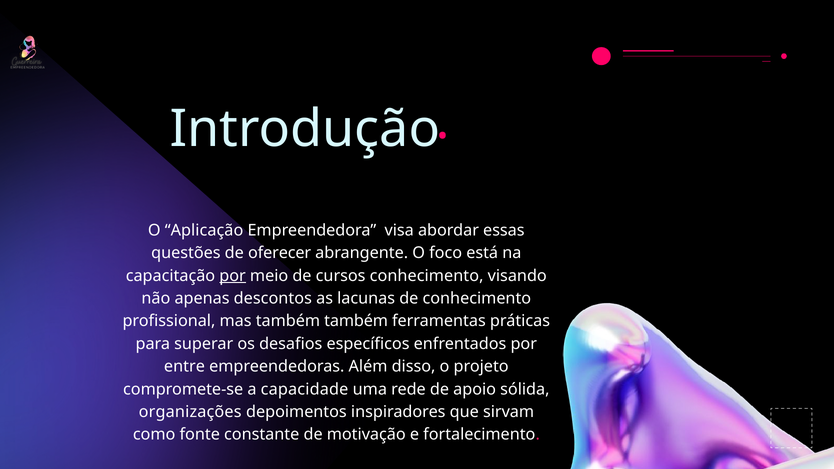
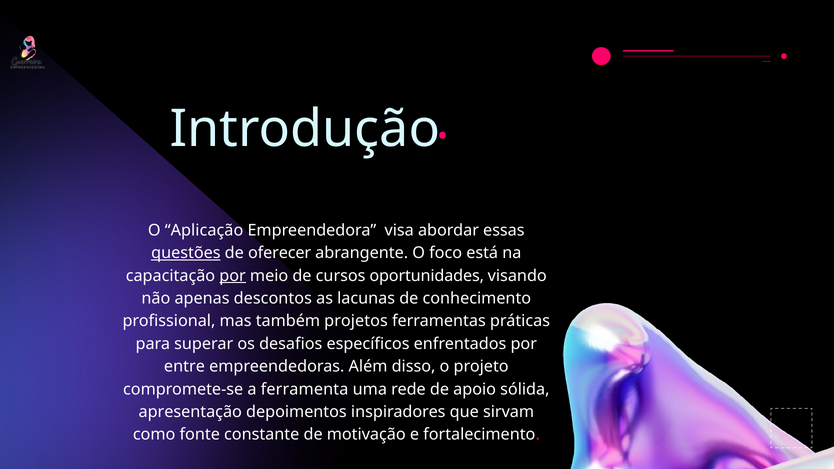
questões underline: none -> present
cursos conhecimento: conhecimento -> oportunidades
também também: também -> projetos
capacidade: capacidade -> ferramenta
organizações: organizações -> apresentação
